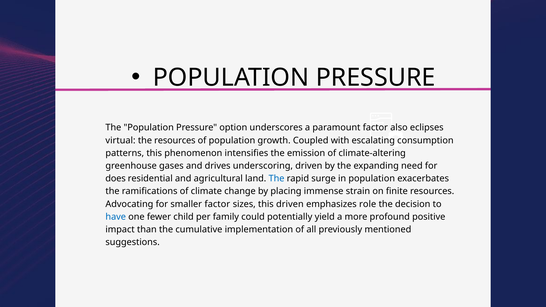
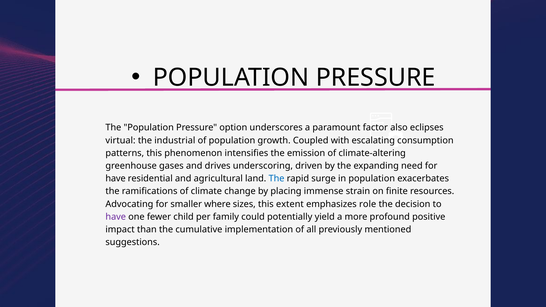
the resources: resources -> industrial
does at (116, 179): does -> have
smaller factor: factor -> where
this driven: driven -> extent
have at (116, 217) colour: blue -> purple
